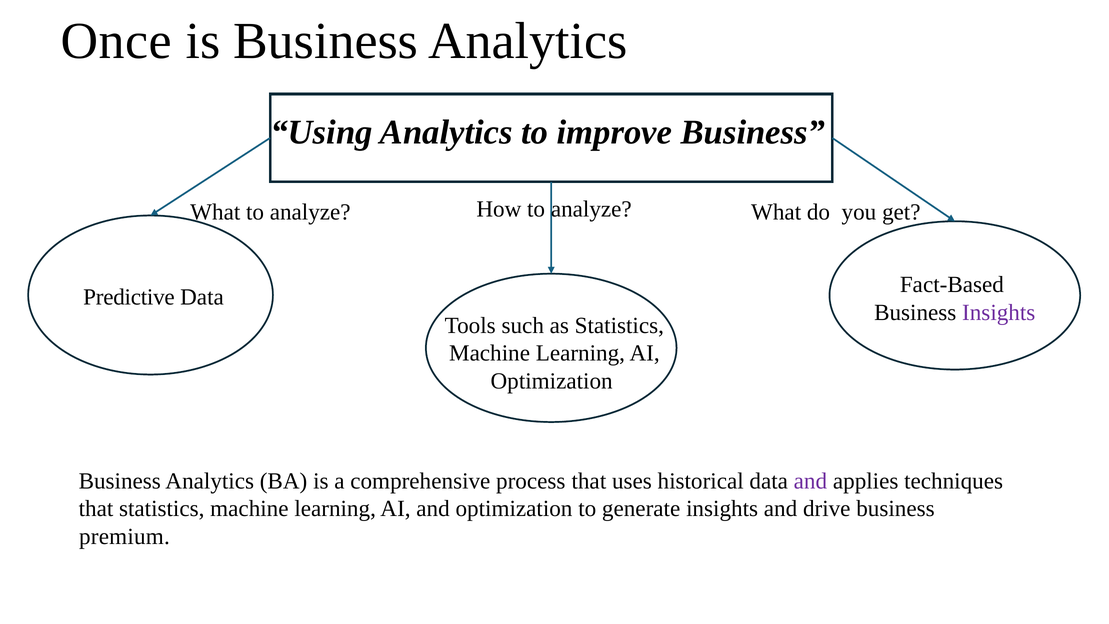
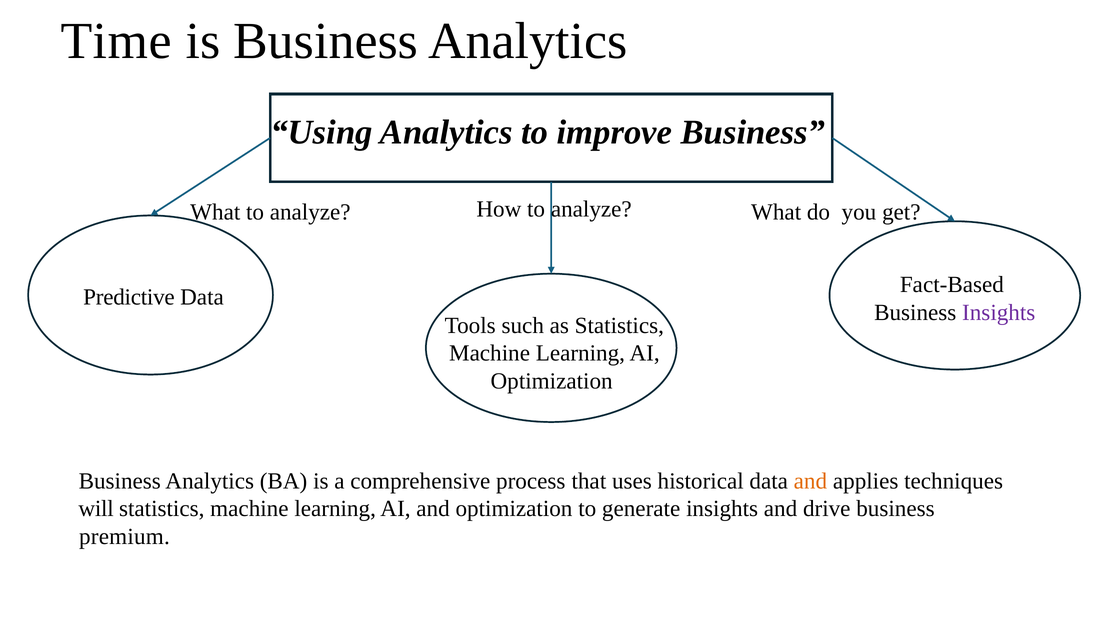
Once: Once -> Time
and at (810, 481) colour: purple -> orange
that at (96, 509): that -> will
